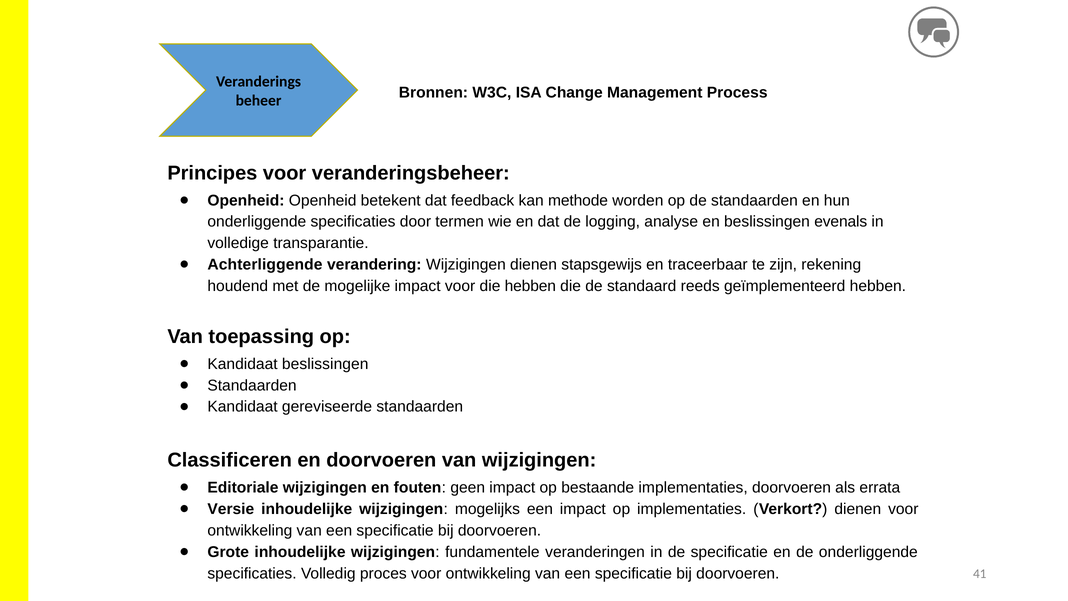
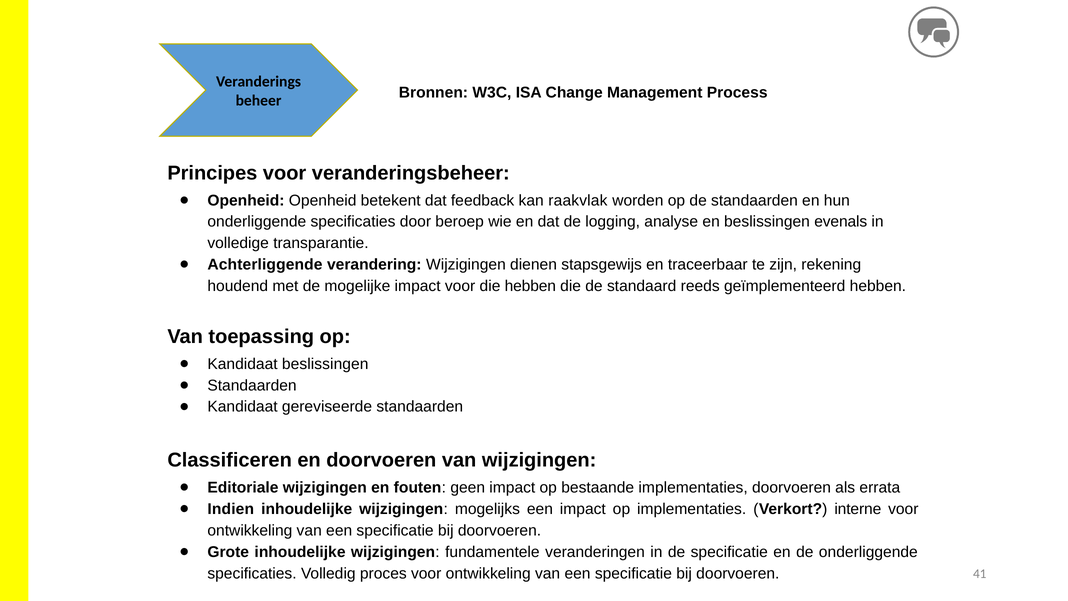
methode: methode -> raakvlak
termen: termen -> beroep
Versie: Versie -> Indien
Verkort dienen: dienen -> interne
